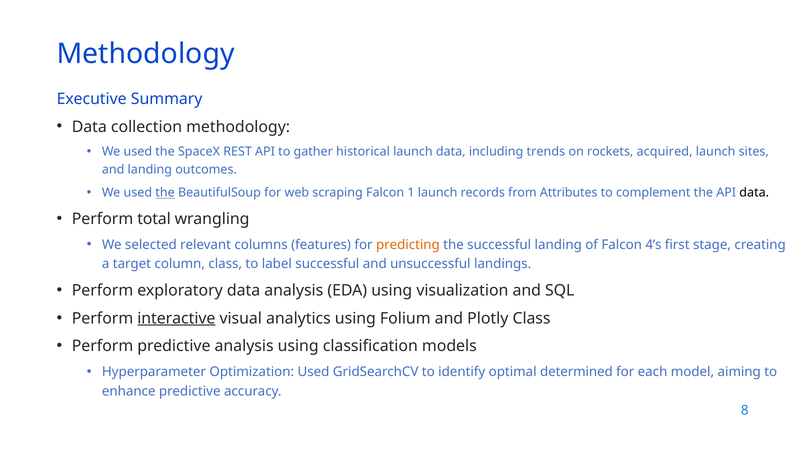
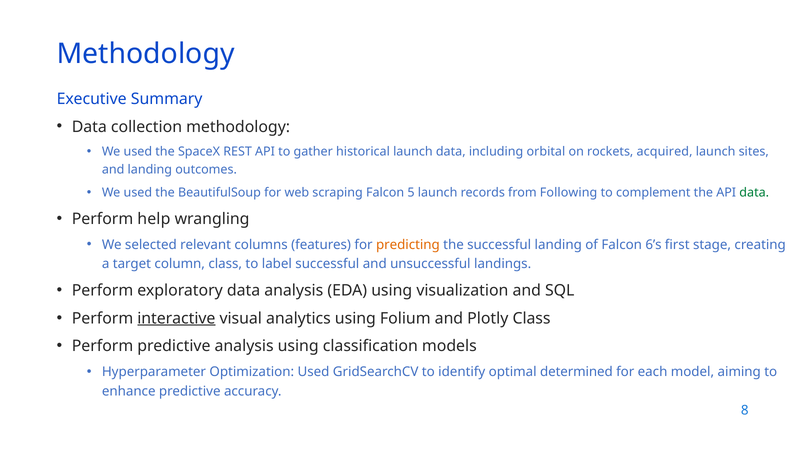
trends: trends -> orbital
the at (165, 193) underline: present -> none
1: 1 -> 5
Attributes: Attributes -> Following
data at (754, 193) colour: black -> green
total: total -> help
4’s: 4’s -> 6’s
